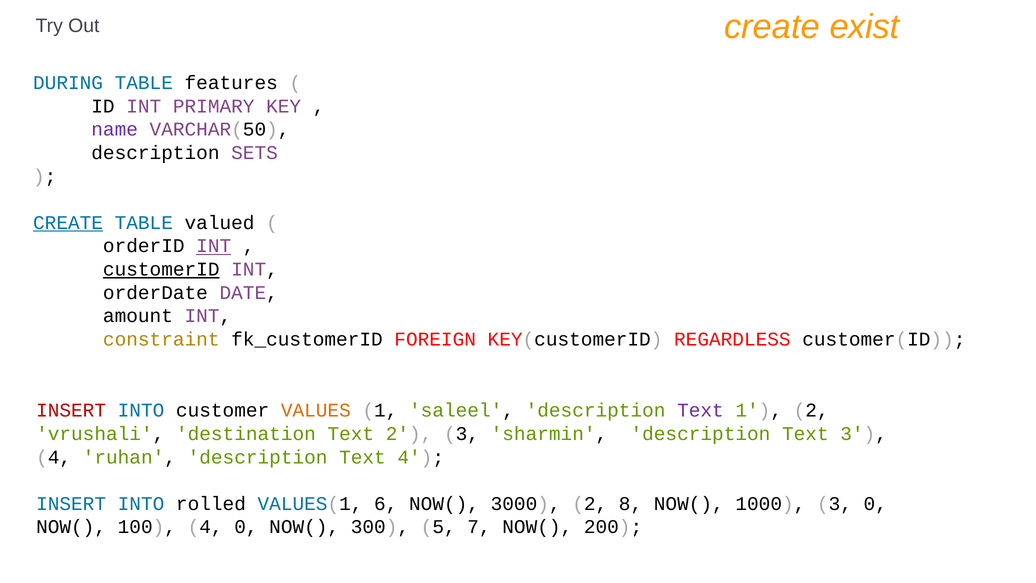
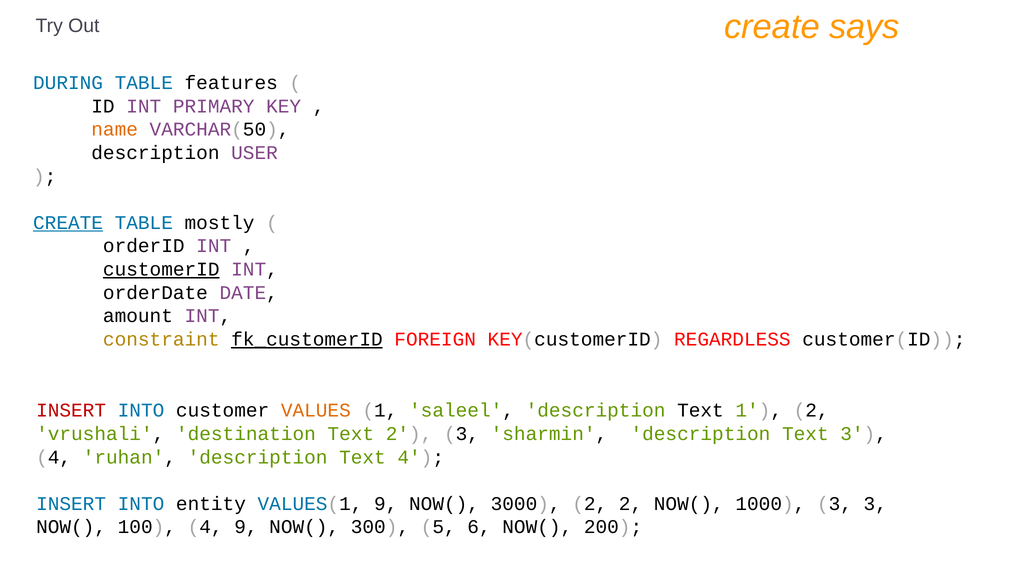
exist: exist -> says
name colour: purple -> orange
SETS: SETS -> USER
valued: valued -> mostly
INT at (214, 246) underline: present -> none
fk_customerID underline: none -> present
Text at (700, 410) colour: purple -> black
rolled: rolled -> entity
VALUES(1 6: 6 -> 9
2 8: 8 -> 2
3 0: 0 -> 3
4 0: 0 -> 9
7: 7 -> 6
